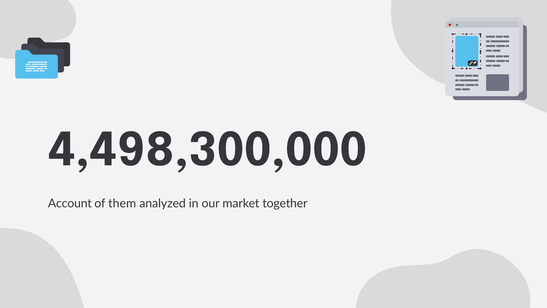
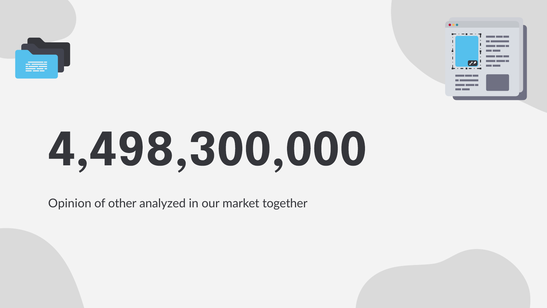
Account: Account -> Opinion
them: them -> other
